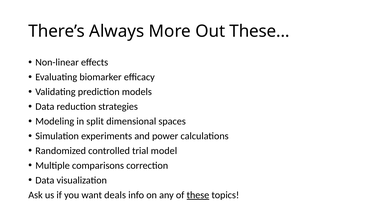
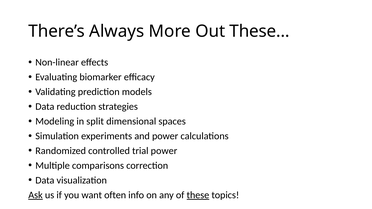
trial model: model -> power
Ask underline: none -> present
deals: deals -> often
